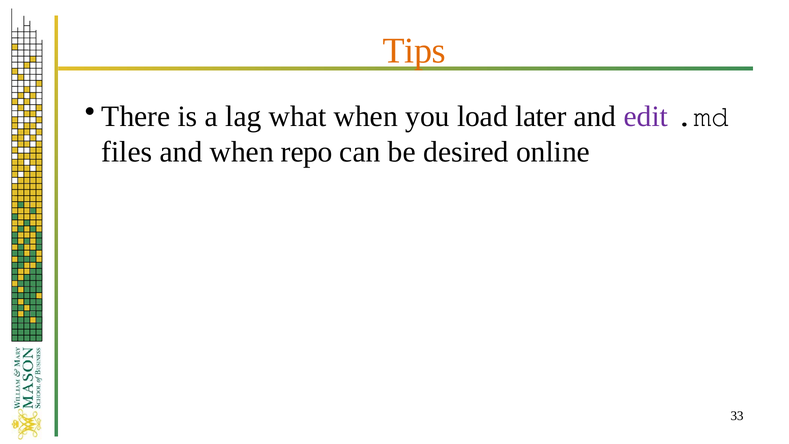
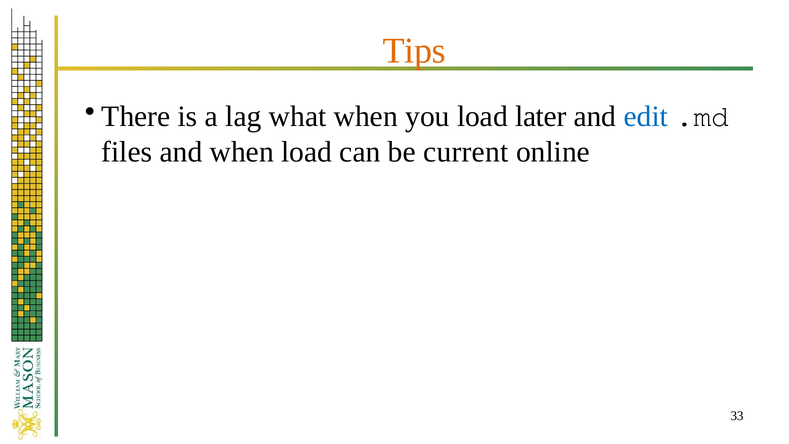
edit colour: purple -> blue
when repo: repo -> load
desired: desired -> current
